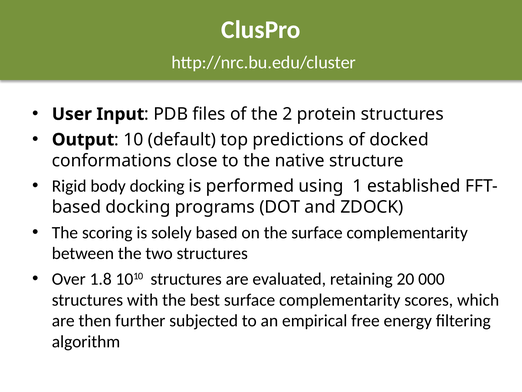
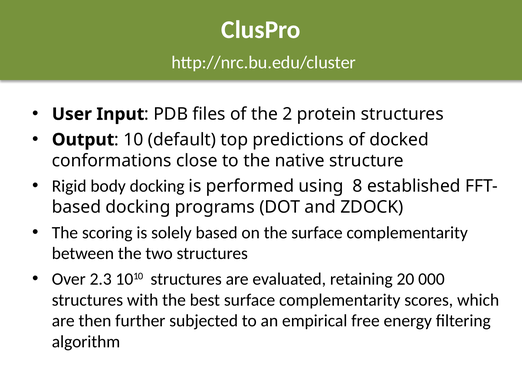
1: 1 -> 8
1.8: 1.8 -> 2.3
